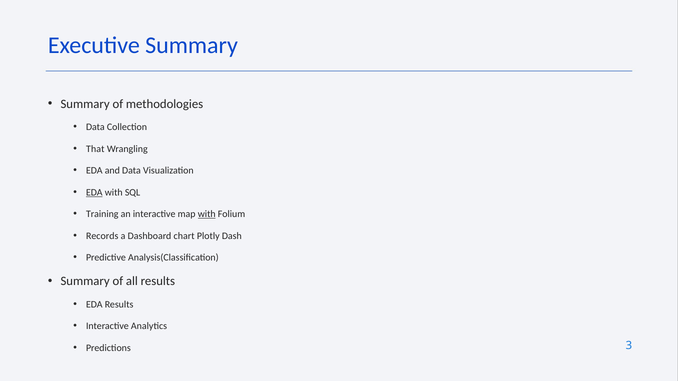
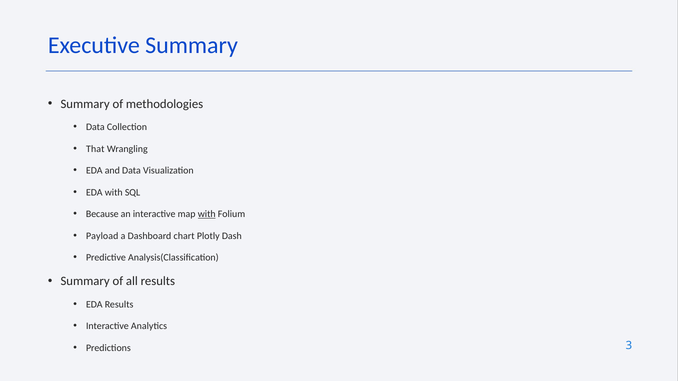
EDA at (94, 193) underline: present -> none
Training: Training -> Because
Records: Records -> Payload
